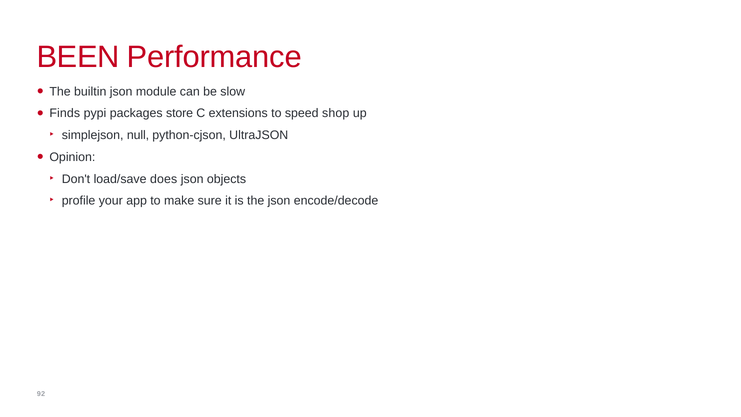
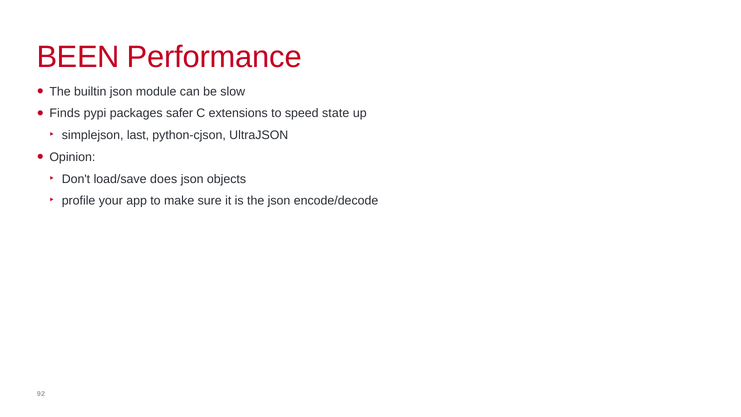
store: store -> safer
shop: shop -> state
null: null -> last
